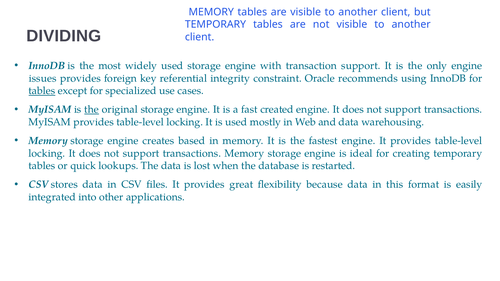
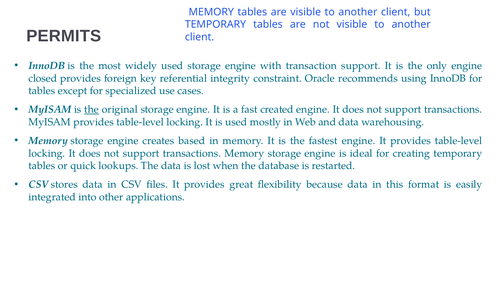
DIVIDING: DIVIDING -> PERMITS
issues: issues -> closed
tables at (42, 91) underline: present -> none
